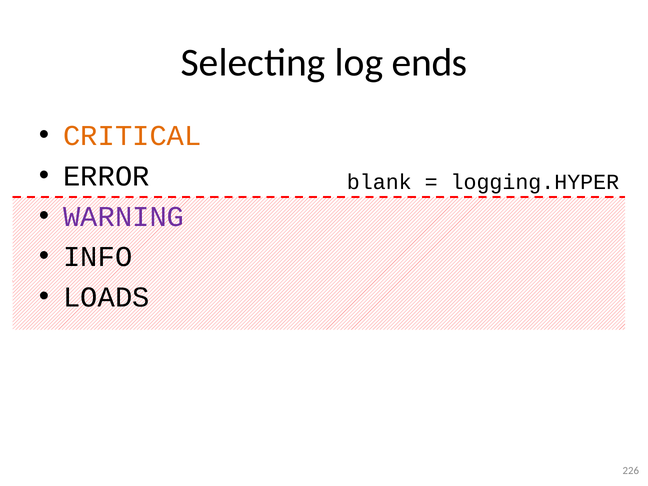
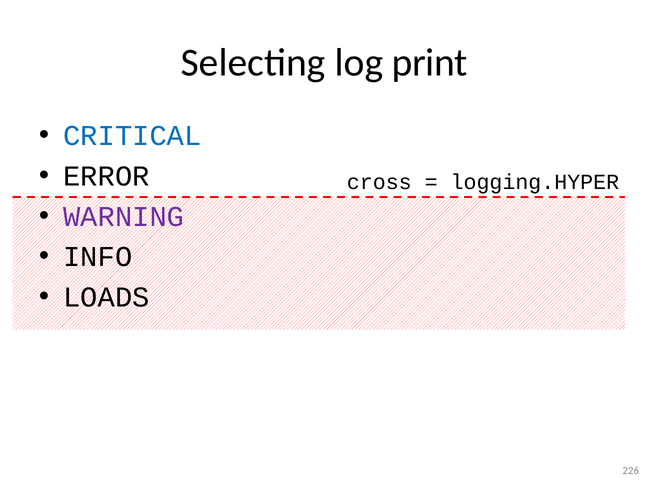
ends: ends -> print
CRITICAL colour: orange -> blue
blank: blank -> cross
